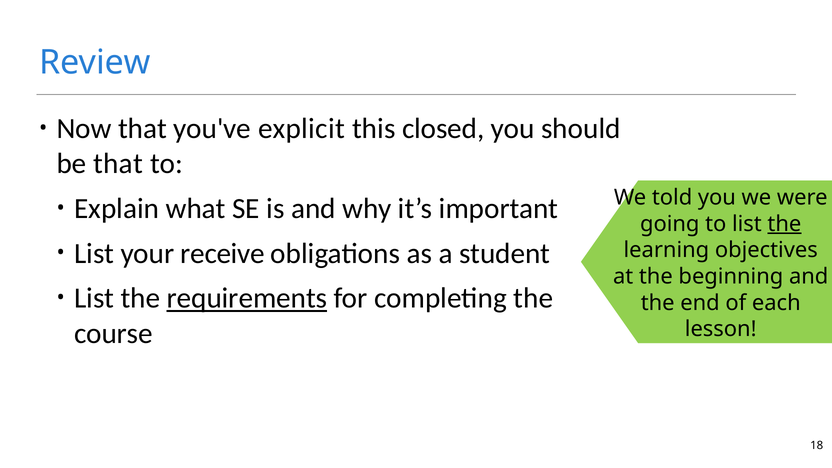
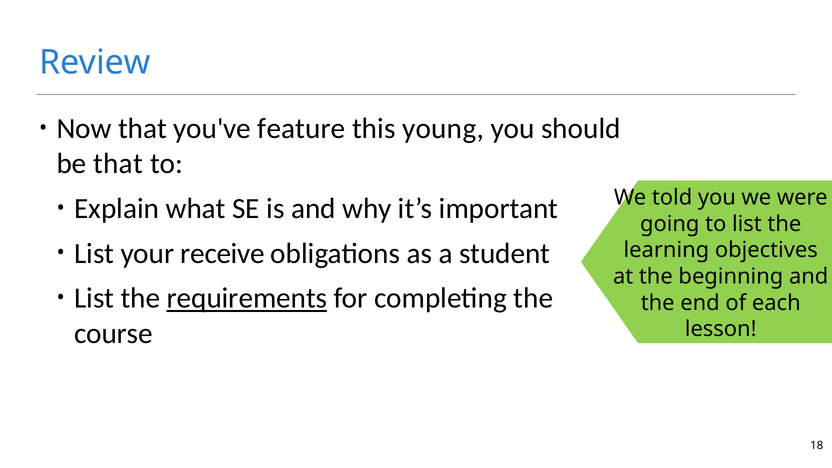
explicit: explicit -> feature
closed: closed -> young
the at (784, 224) underline: present -> none
